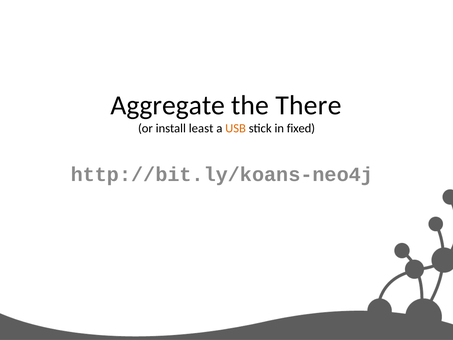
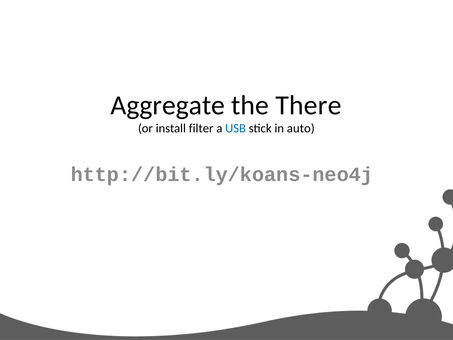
least: least -> filter
USB colour: orange -> blue
fixed: fixed -> auto
